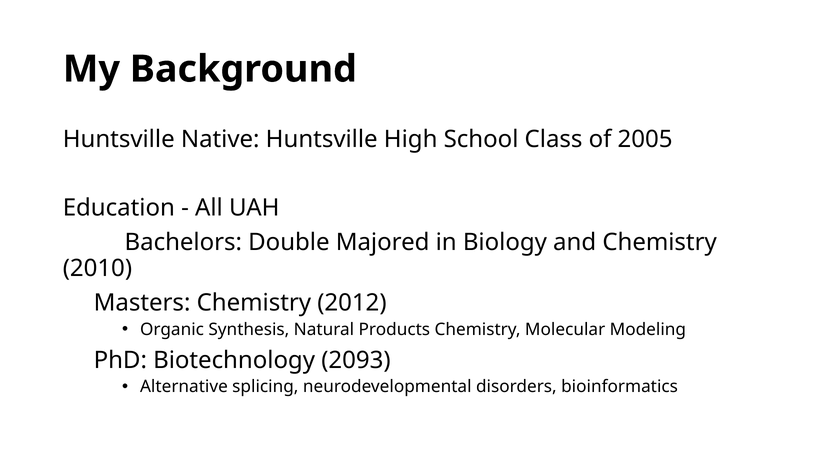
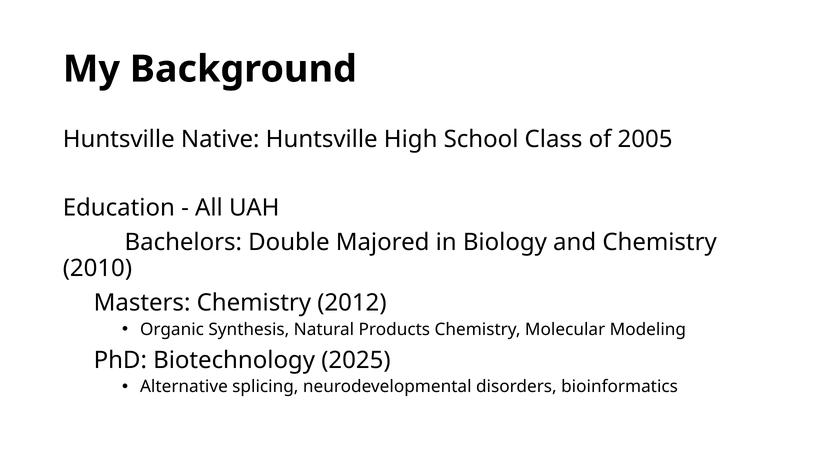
2093: 2093 -> 2025
